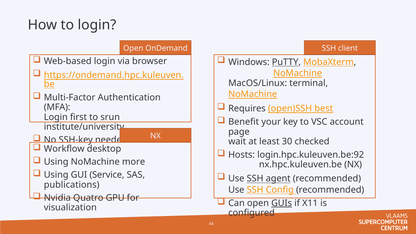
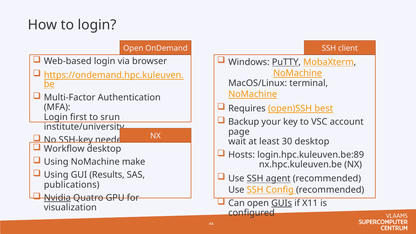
Benefit: Benefit -> Backup
30 checked: checked -> desktop
login.hpc.kuleuven.be:92: login.hpc.kuleuven.be:92 -> login.hpc.kuleuven.be:89
more: more -> make
Service: Service -> Results
Nvidia underline: none -> present
